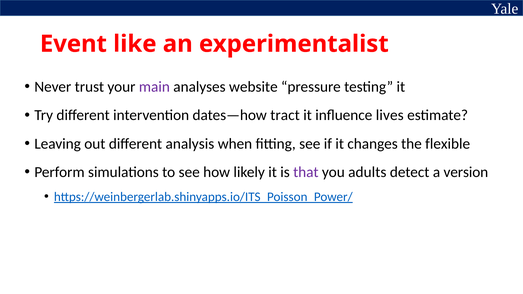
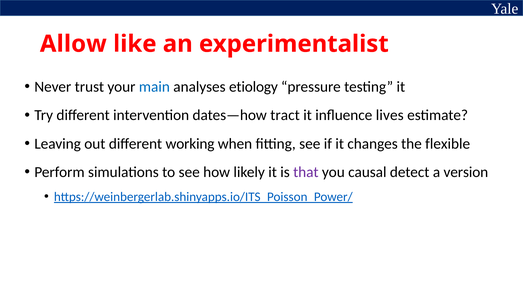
Event: Event -> Allow
main colour: purple -> blue
website: website -> etiology
analysis: analysis -> working
adults: adults -> causal
